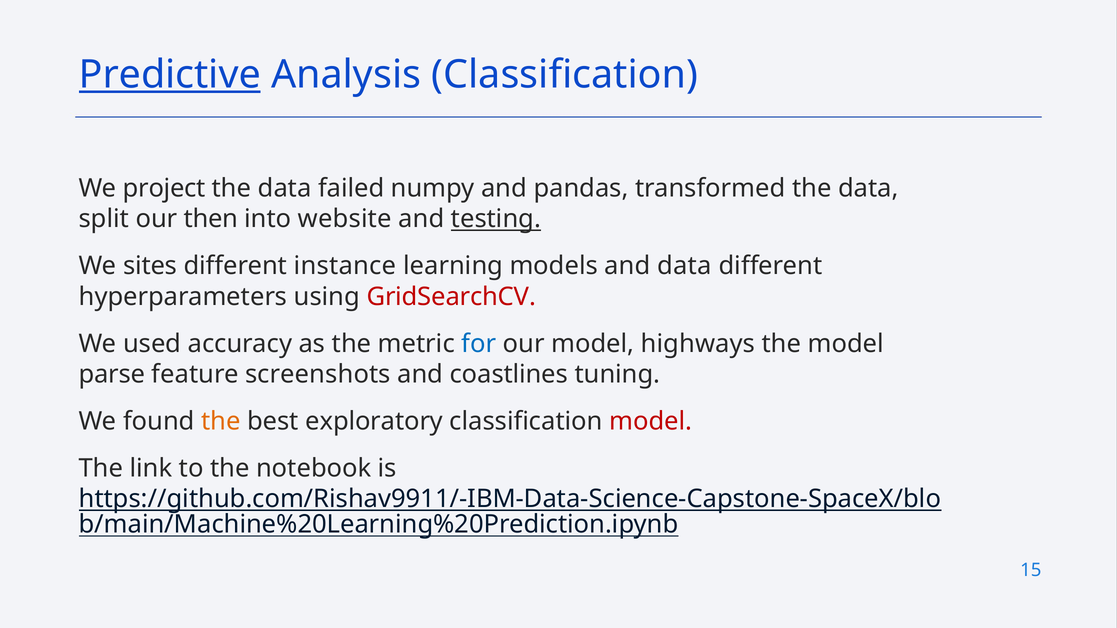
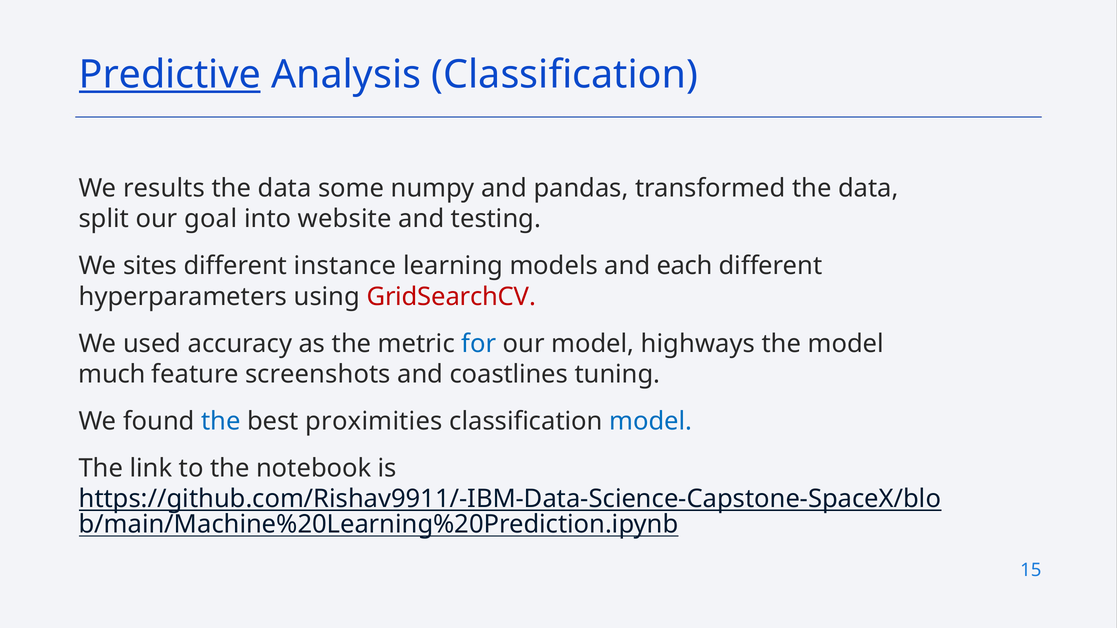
project: project -> results
failed: failed -> some
then: then -> goal
testing underline: present -> none
and data: data -> each
parse: parse -> much
the at (221, 421) colour: orange -> blue
exploratory: exploratory -> proximities
model at (651, 421) colour: red -> blue
